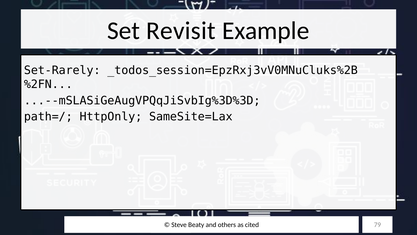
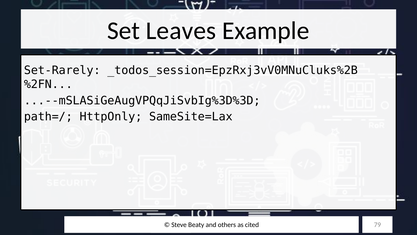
Revisit: Revisit -> Leaves
